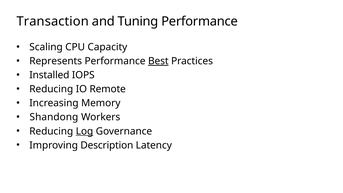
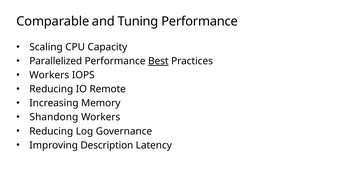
Transaction: Transaction -> Comparable
Represents: Represents -> Parallelized
Installed at (49, 75): Installed -> Workers
Log underline: present -> none
